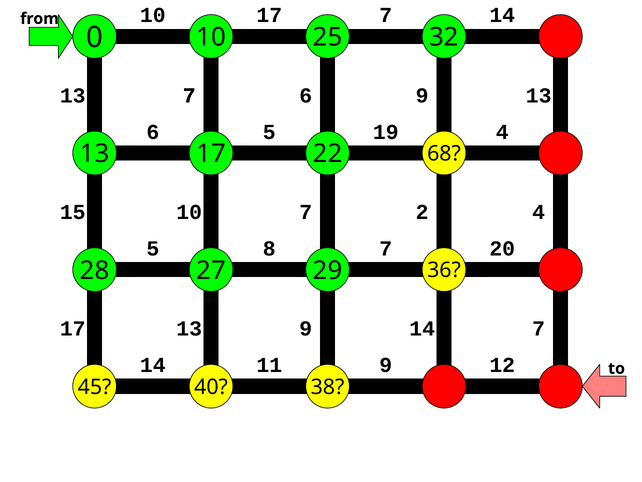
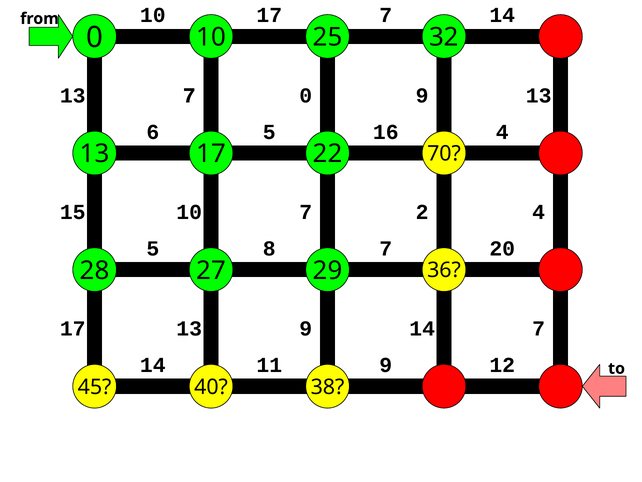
6 at (306, 95): 6 -> 0
19: 19 -> 16
68: 68 -> 70
